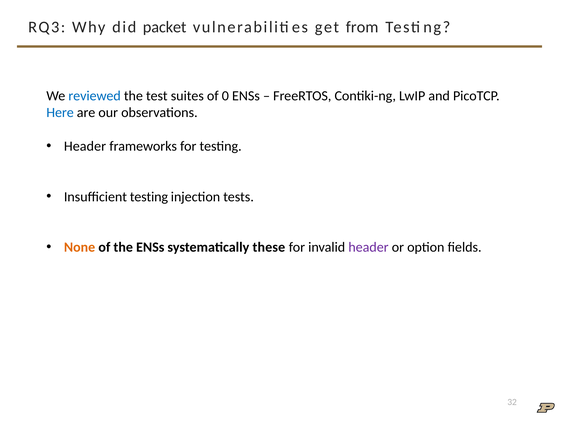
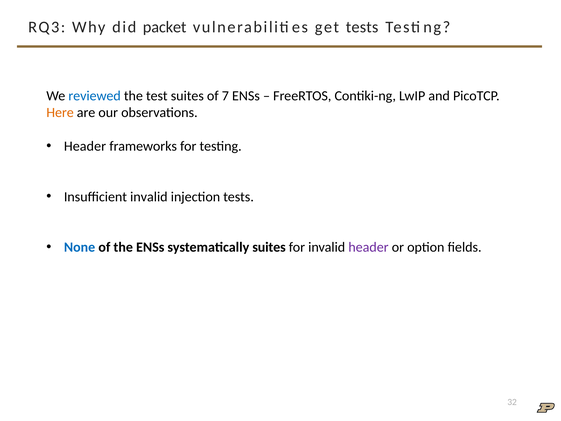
get from: from -> tests
0: 0 -> 7
Here colour: blue -> orange
Insufficient testing: testing -> invalid
None colour: orange -> blue
systematically these: these -> suites
